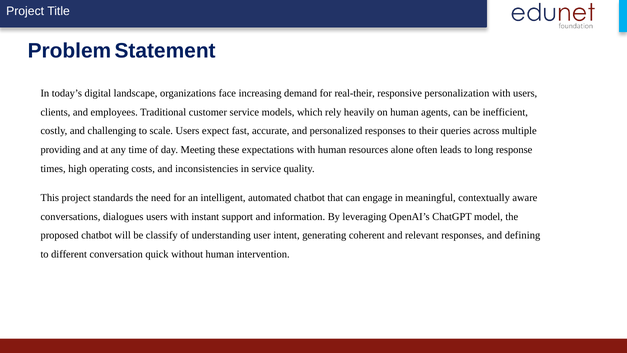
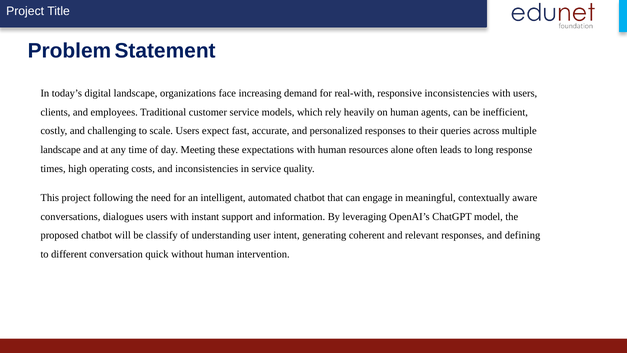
real-their: real-their -> real-with
responsive personalization: personalization -> inconsistencies
providing at (61, 150): providing -> landscape
standards: standards -> following
